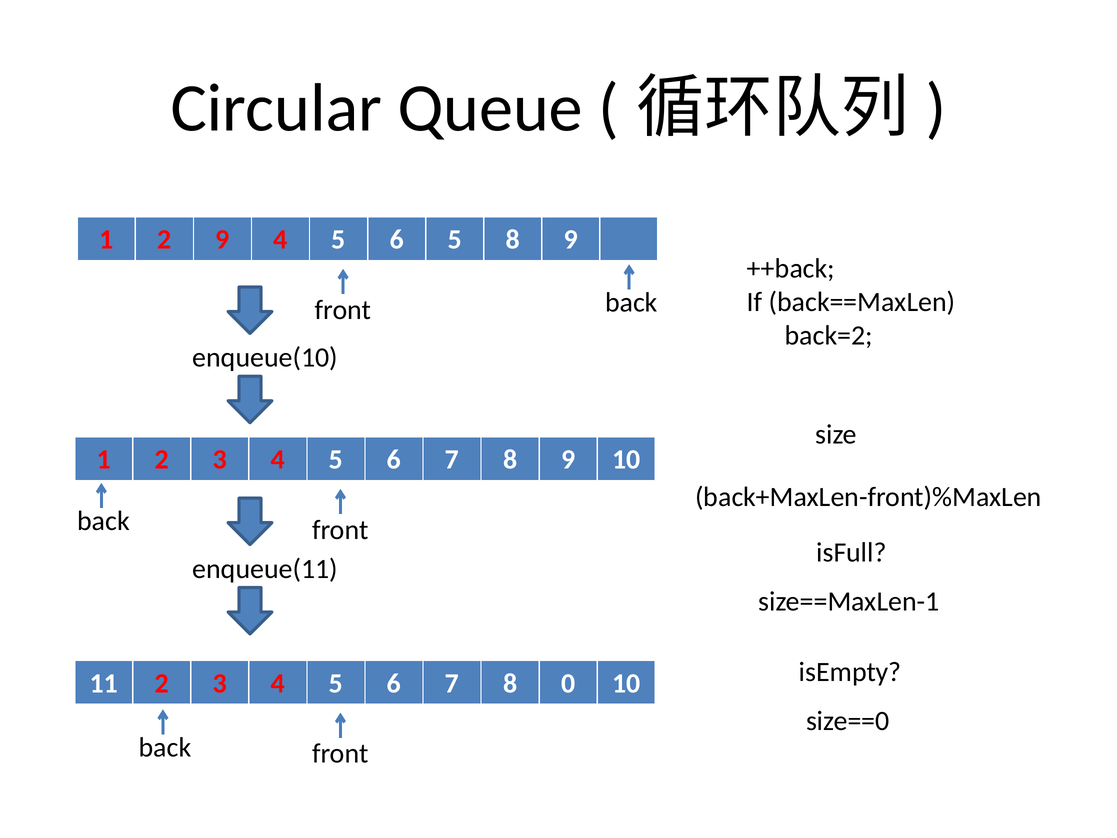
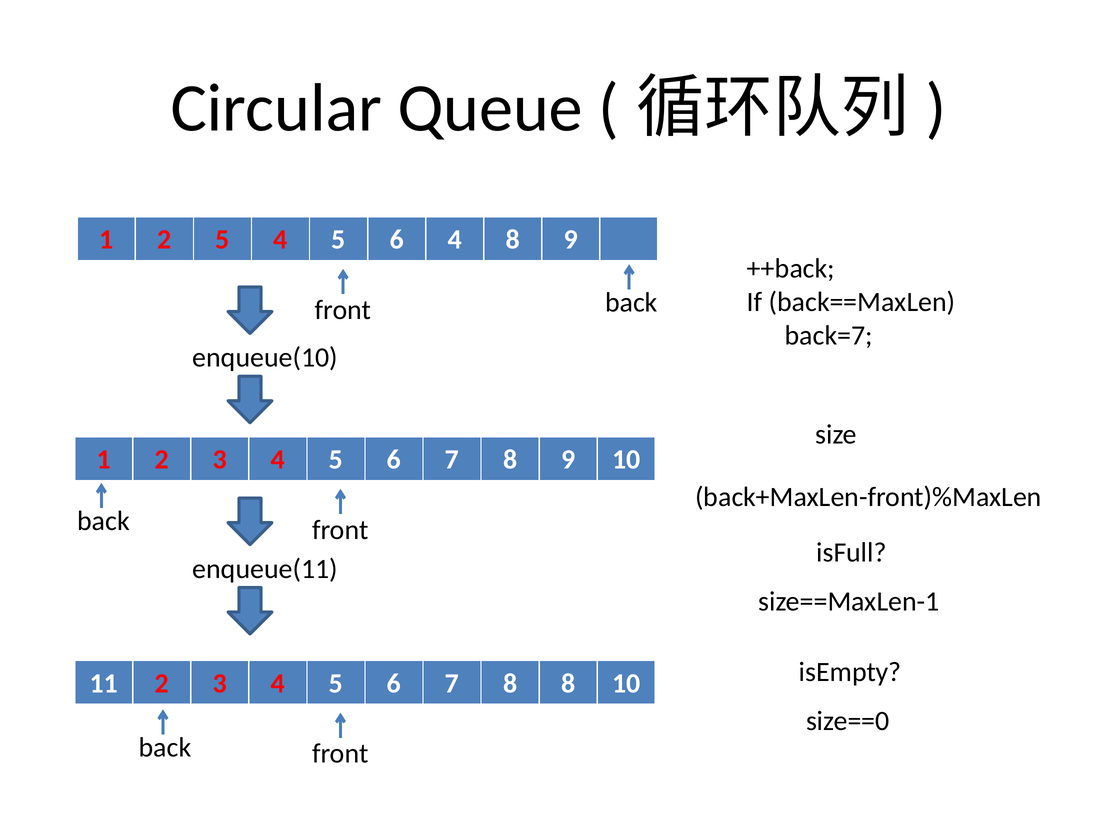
2 9: 9 -> 5
6 5: 5 -> 4
back=2: back=2 -> back=7
8 0: 0 -> 8
